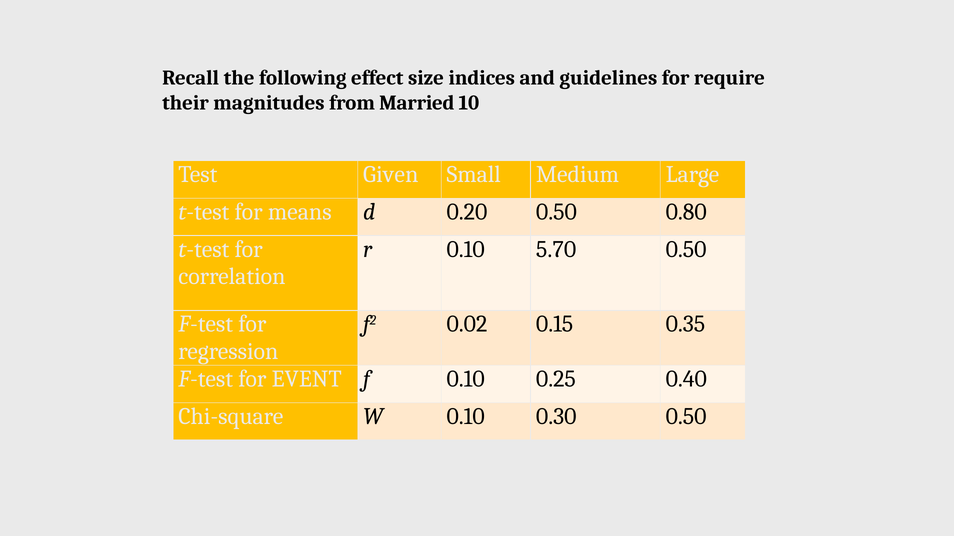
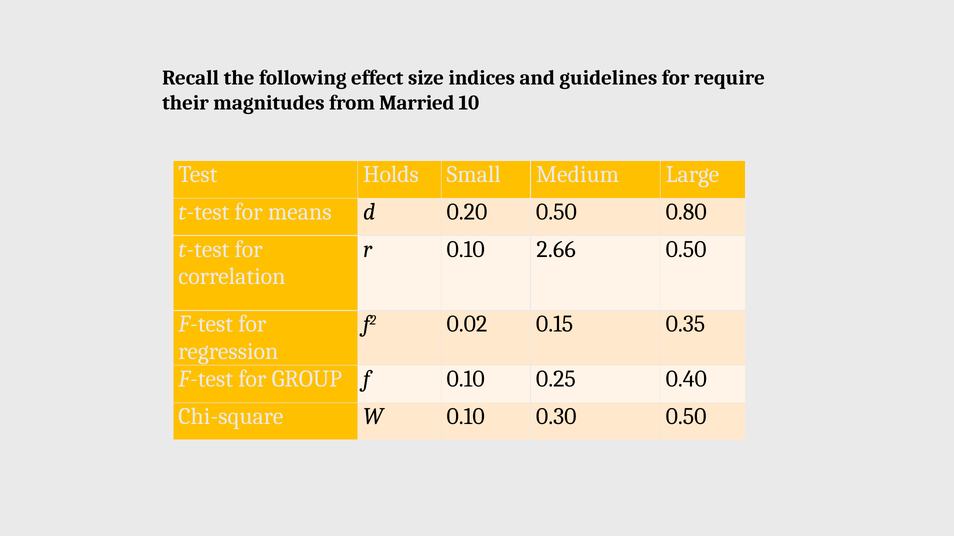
Given: Given -> Holds
5.70: 5.70 -> 2.66
EVENT: EVENT -> GROUP
